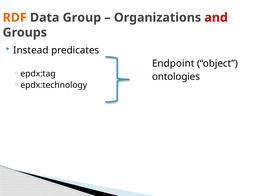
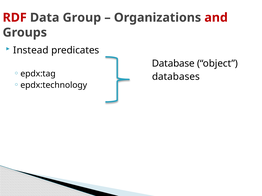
RDF colour: orange -> red
Endpoint: Endpoint -> Database
ontologies: ontologies -> databases
